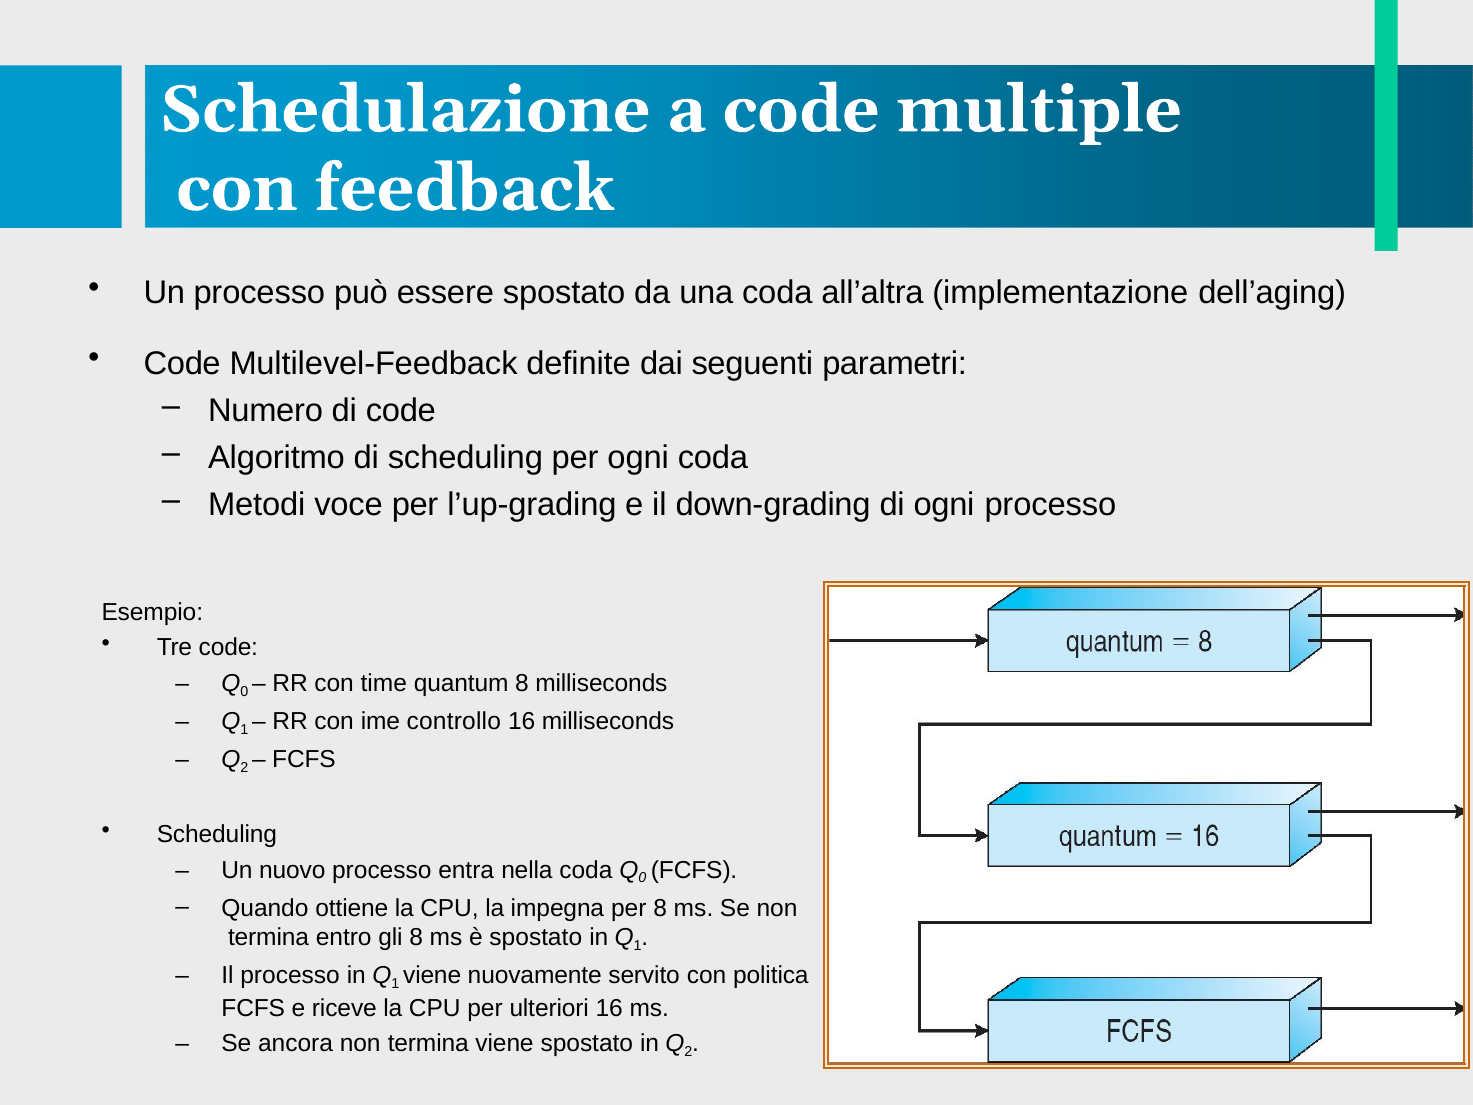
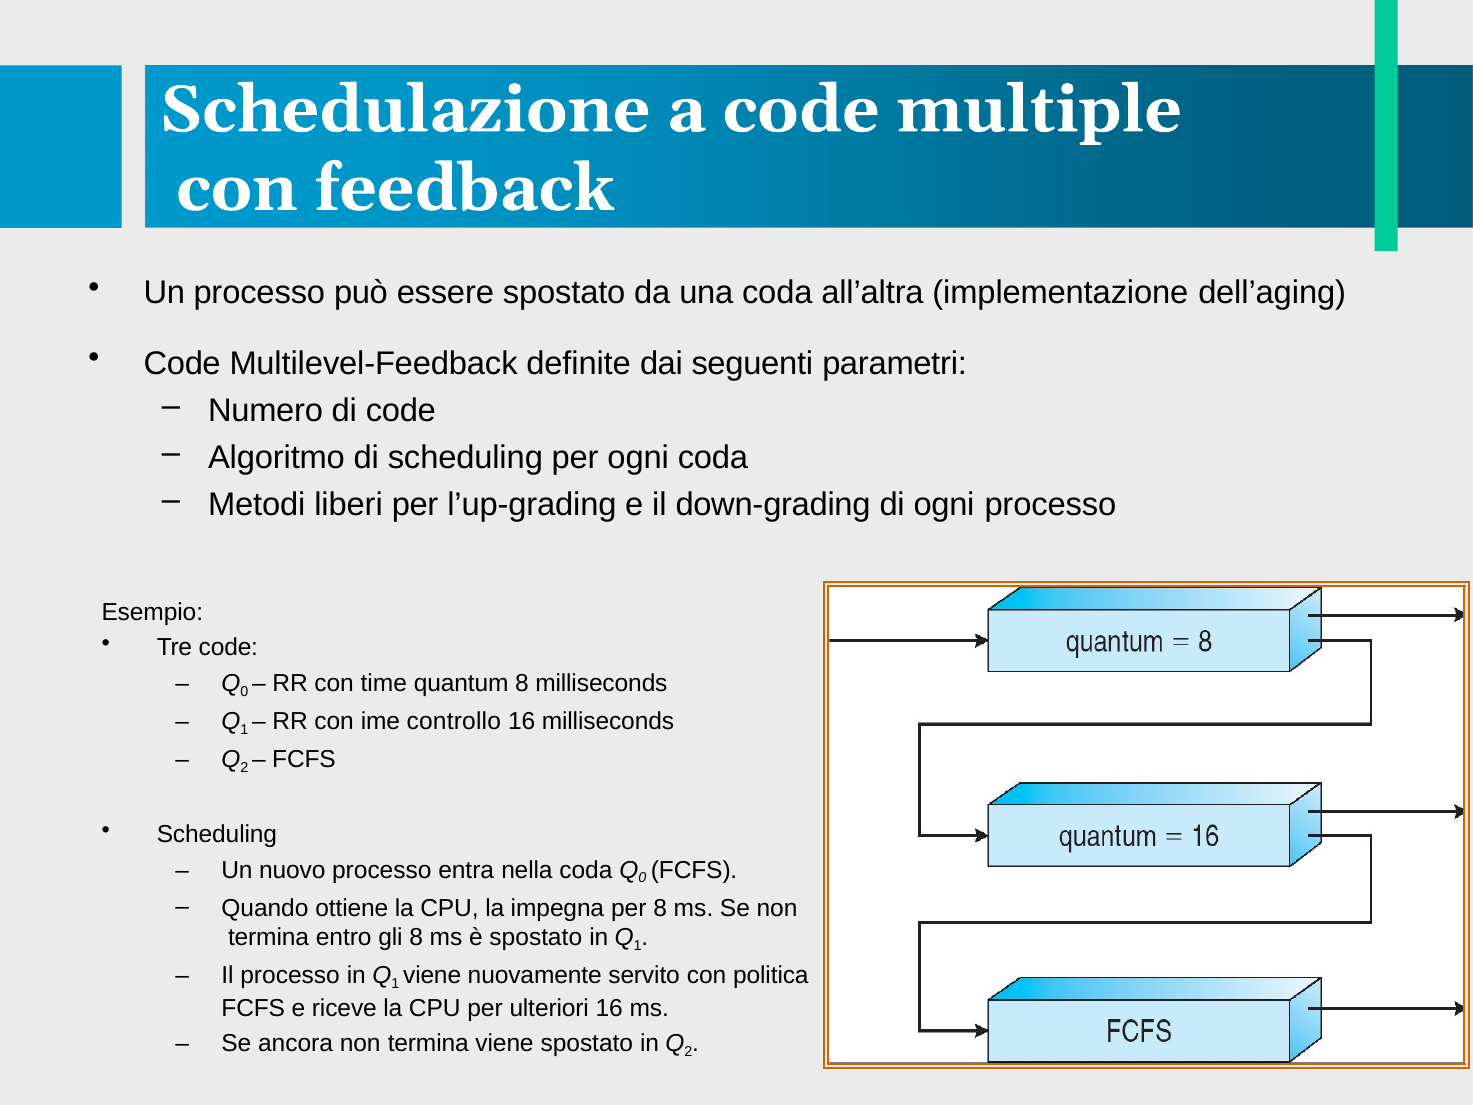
voce: voce -> liberi
